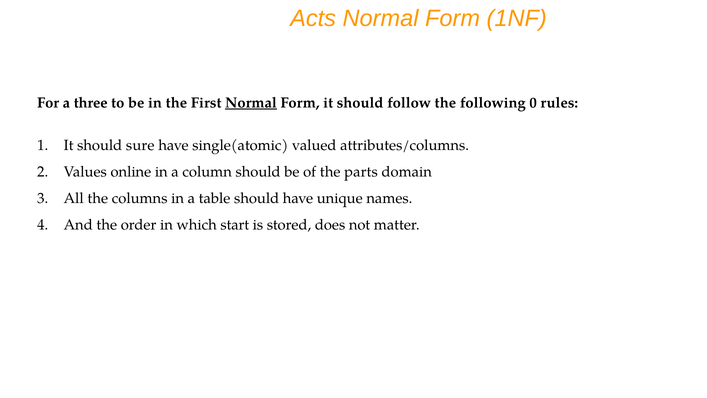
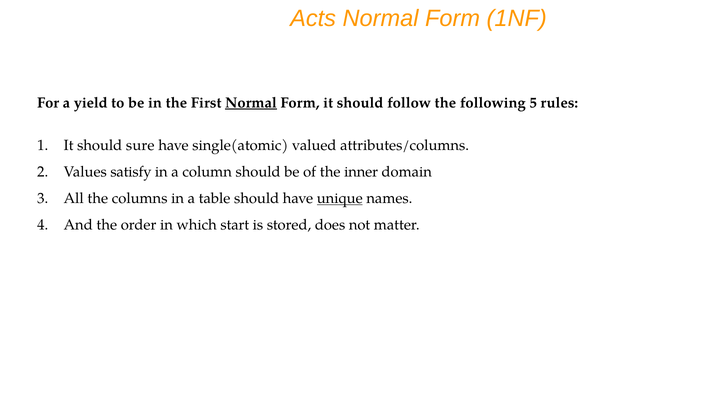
three: three -> yield
0: 0 -> 5
online: online -> satisfy
parts: parts -> inner
unique underline: none -> present
